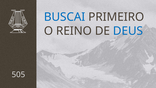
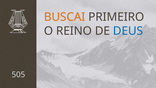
BUSCAI colour: blue -> orange
